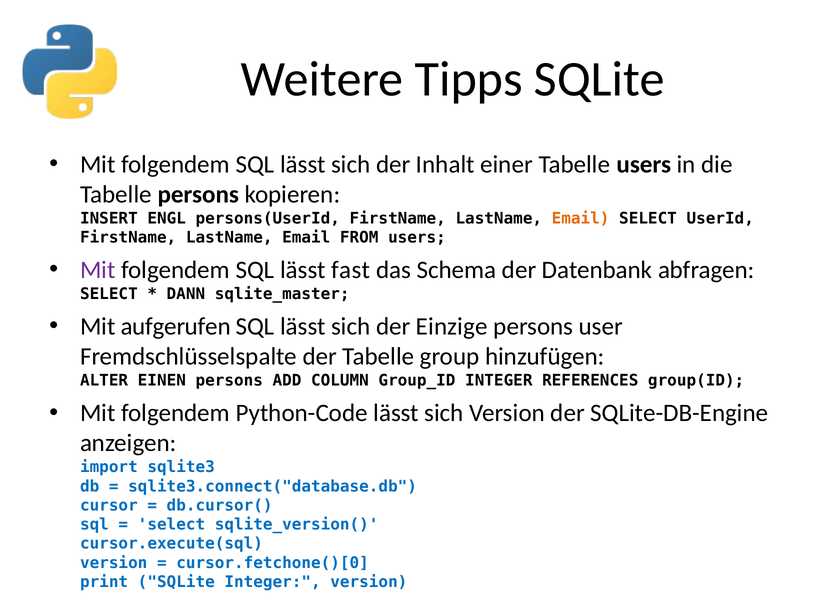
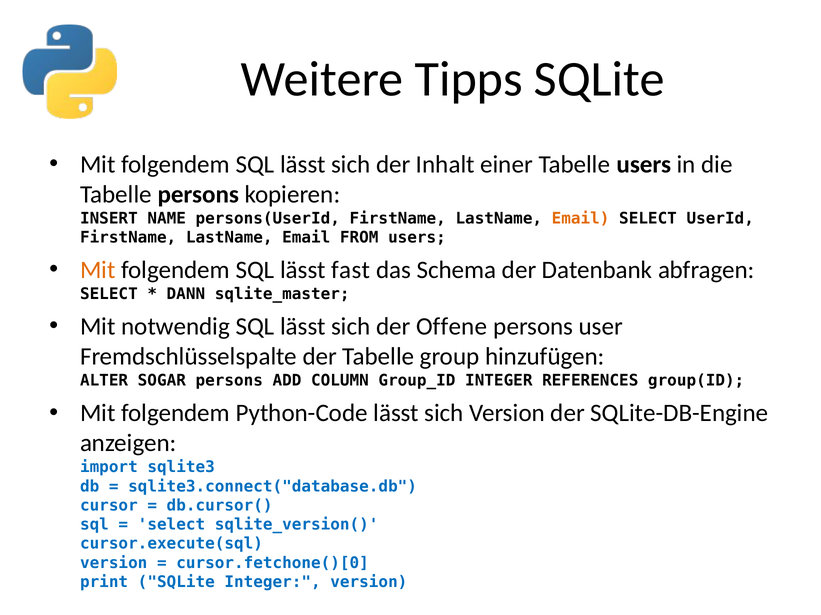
ENGL: ENGL -> NAME
Mit at (98, 270) colour: purple -> orange
aufgerufen: aufgerufen -> notwendig
Einzige: Einzige -> Offene
EINEN: EINEN -> SOGAR
